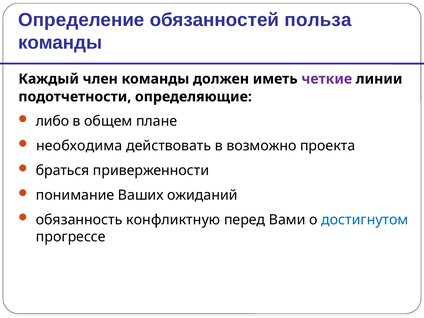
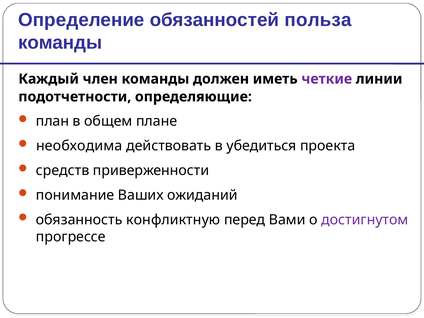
либо: либо -> план
возможно: возможно -> убедиться
браться: браться -> средств
достигнутом colour: blue -> purple
